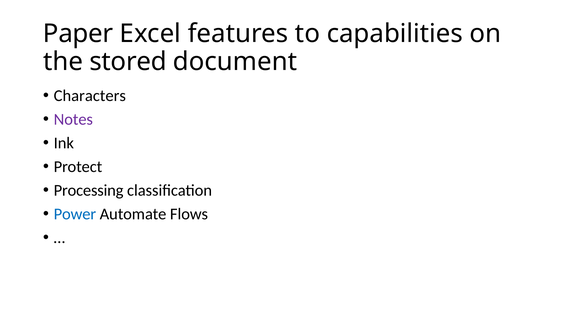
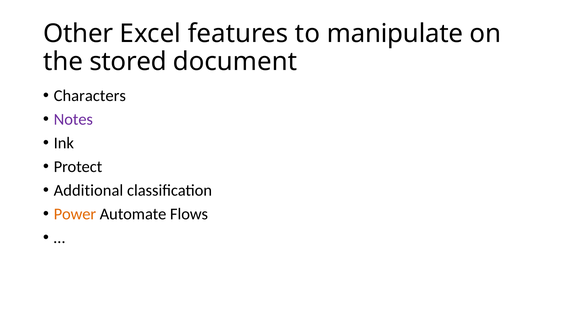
Paper: Paper -> Other
capabilities: capabilities -> manipulate
Processing: Processing -> Additional
Power colour: blue -> orange
